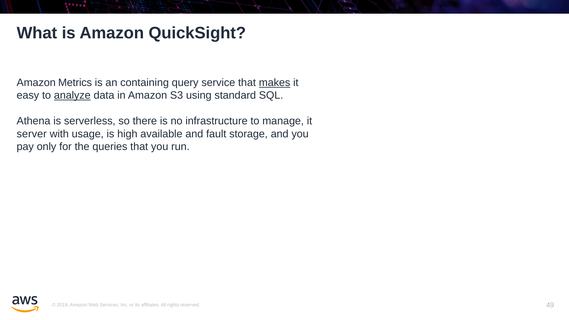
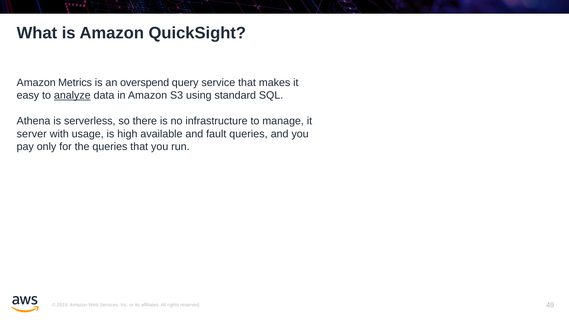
containing: containing -> overspend
makes underline: present -> none
fault storage: storage -> queries
